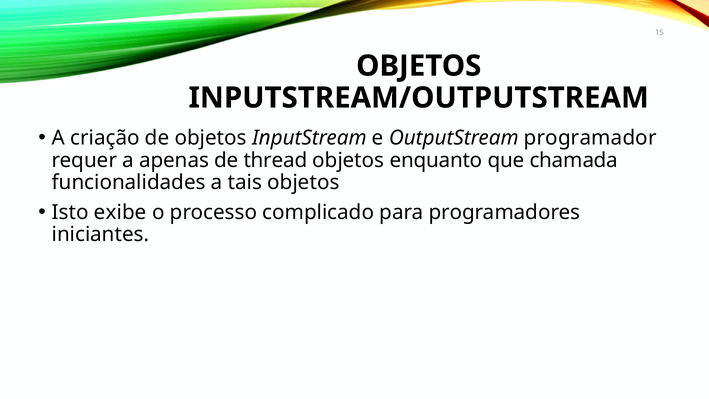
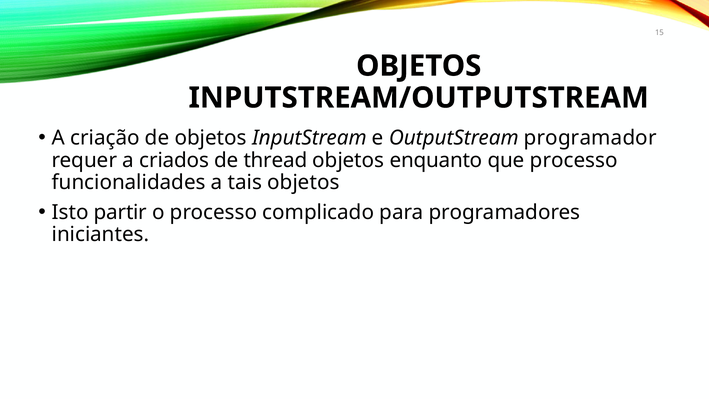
apenas: apenas -> criados
que chamada: chamada -> processo
exibe: exibe -> partir
